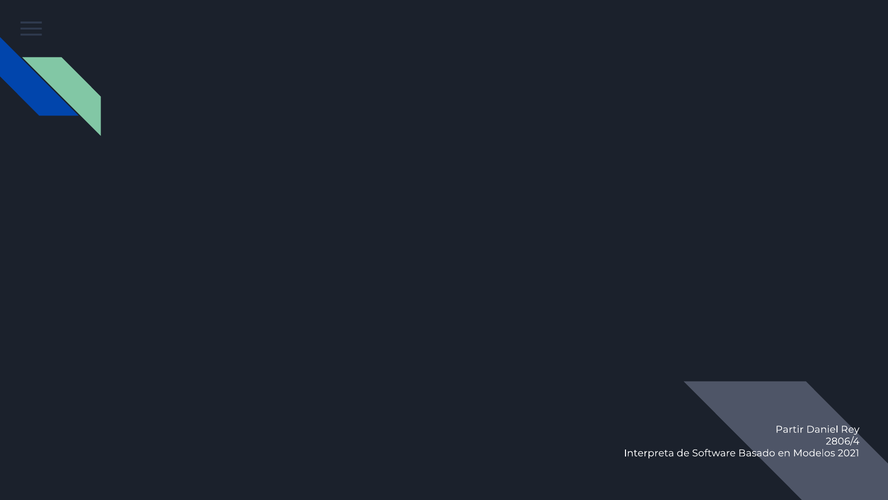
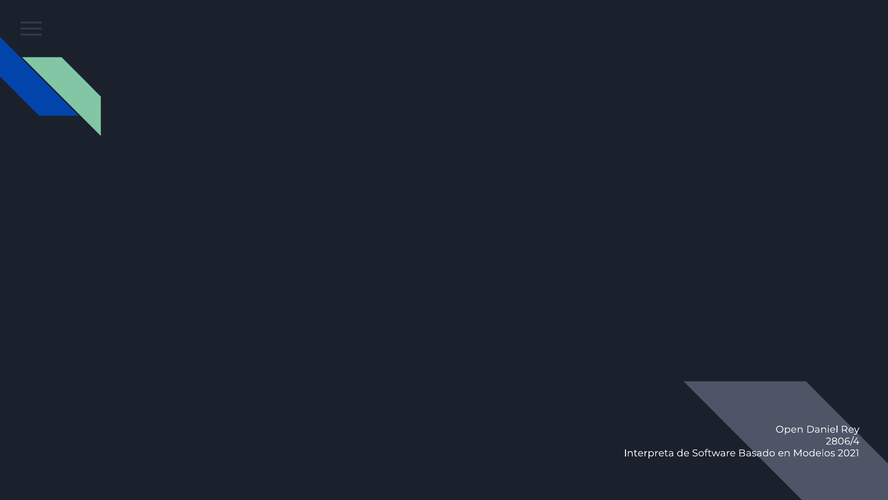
Partir: Partir -> Open
